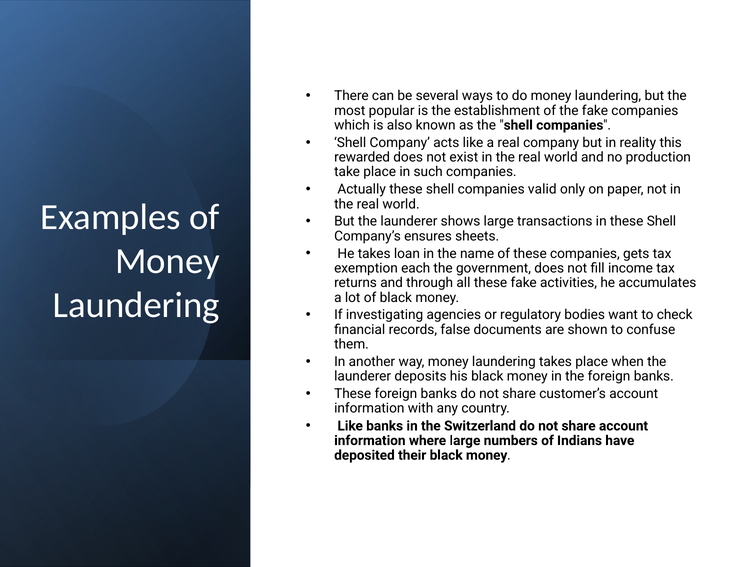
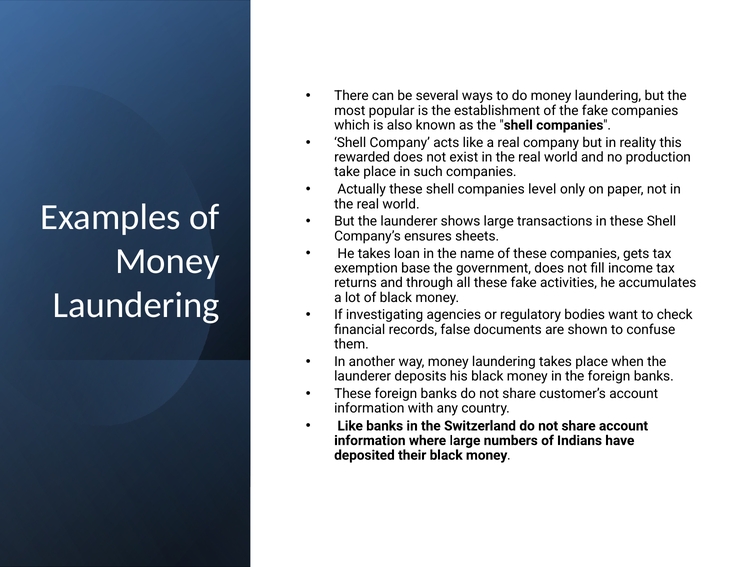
valid: valid -> level
each: each -> base
